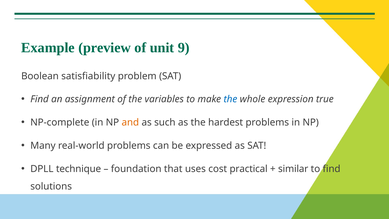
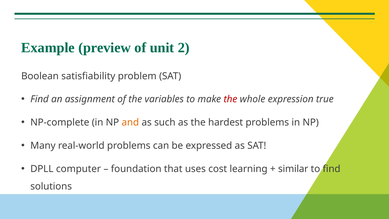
9: 9 -> 2
the at (230, 99) colour: blue -> red
technique: technique -> computer
practical: practical -> learning
